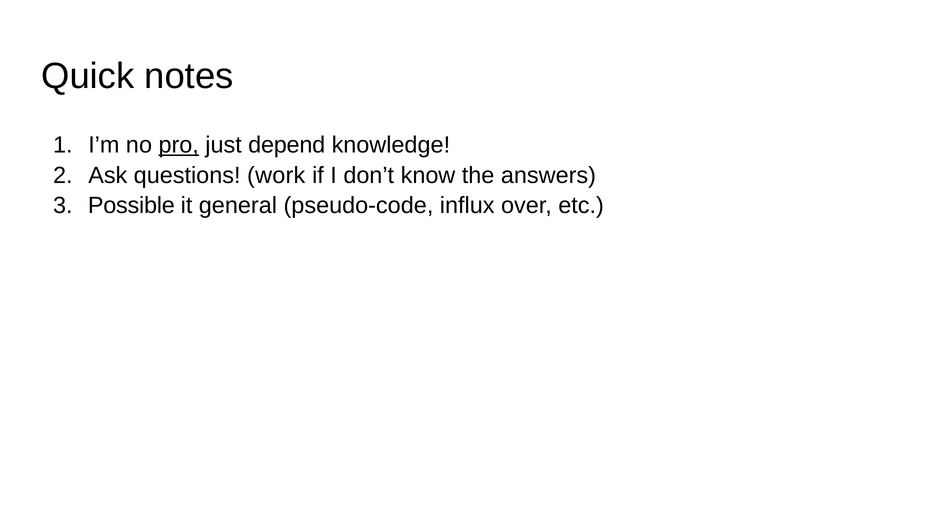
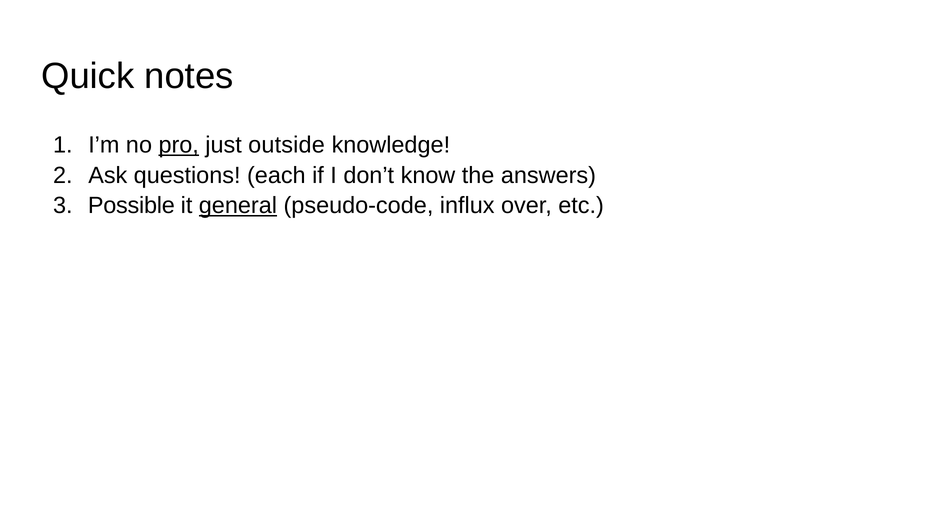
depend: depend -> outside
work: work -> each
general underline: none -> present
